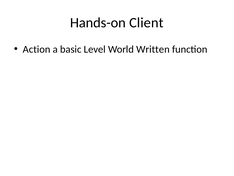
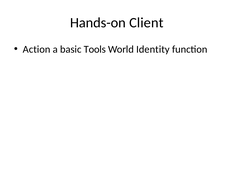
Level: Level -> Tools
Written: Written -> Identity
